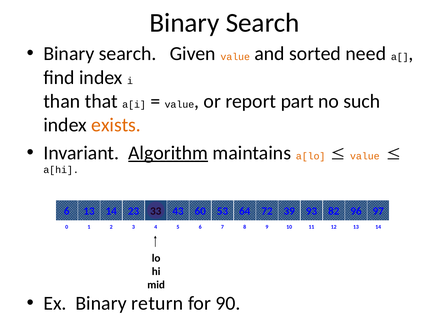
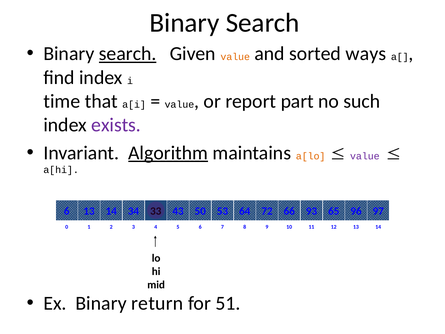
search at (128, 54) underline: none -> present
need: need -> ways
than: than -> time
exists colour: orange -> purple
value at (365, 156) colour: orange -> purple
23: 23 -> 34
60: 60 -> 50
39: 39 -> 66
82: 82 -> 65
90: 90 -> 51
